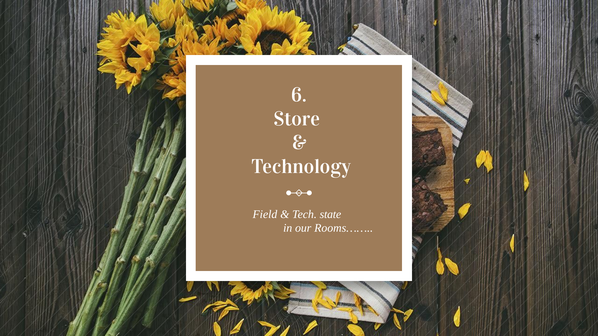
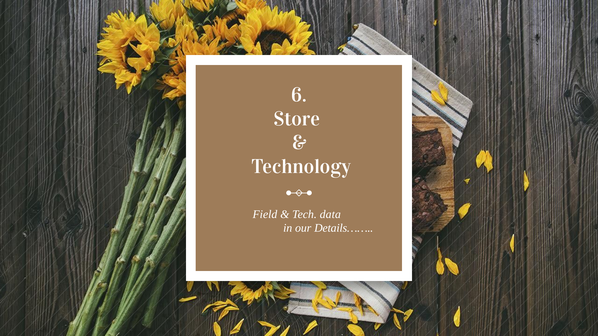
state: state -> data
Rooms……: Rooms…… -> Details……
